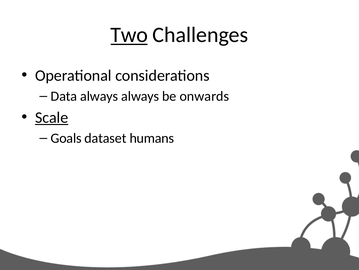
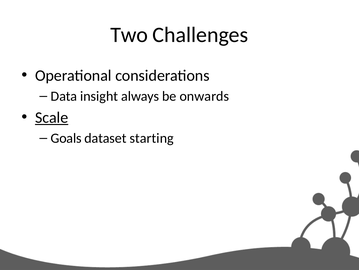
Two underline: present -> none
Data always: always -> insight
humans: humans -> starting
